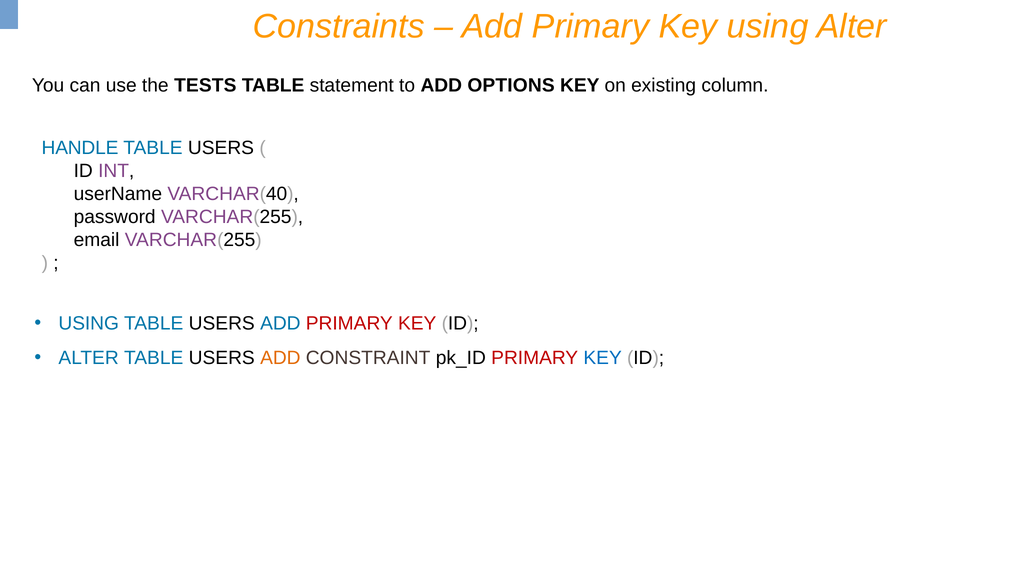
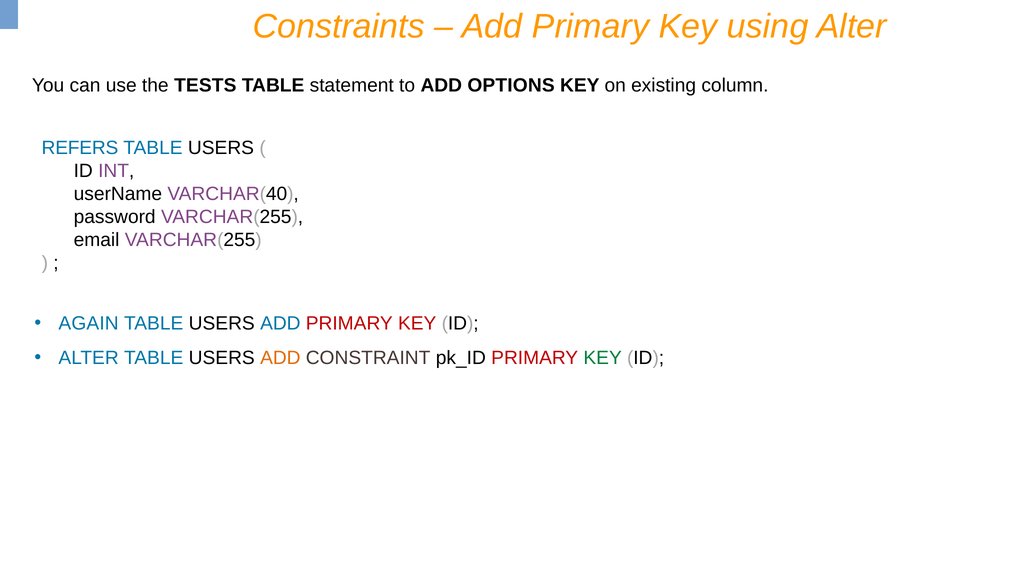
HANDLE: HANDLE -> REFERS
USING at (89, 323): USING -> AGAIN
KEY at (603, 358) colour: blue -> green
